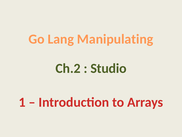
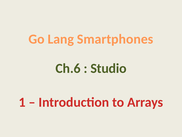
Manipulating: Manipulating -> Smartphones
Ch.2: Ch.2 -> Ch.6
